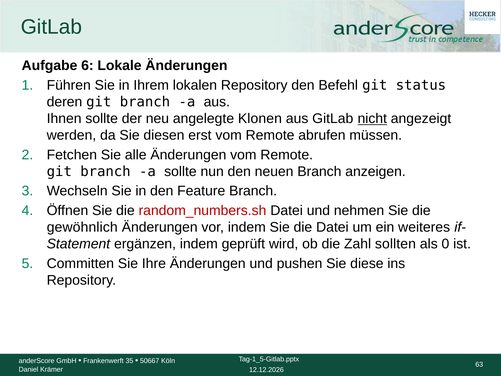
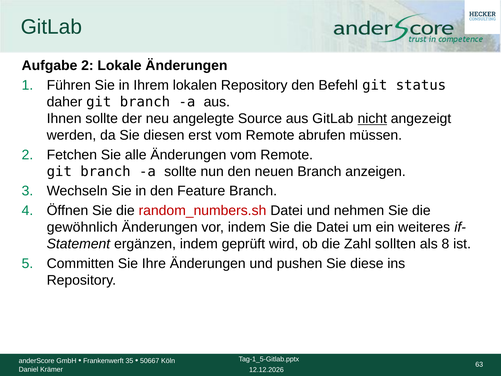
Aufgabe 6: 6 -> 2
deren: deren -> daher
Klonen: Klonen -> Source
0: 0 -> 8
